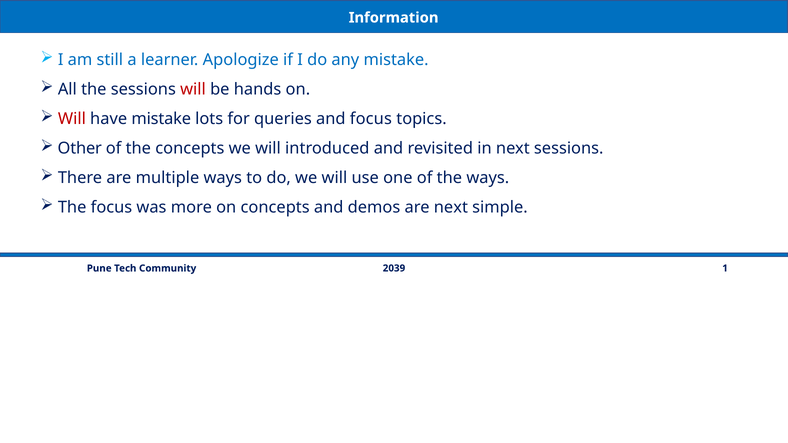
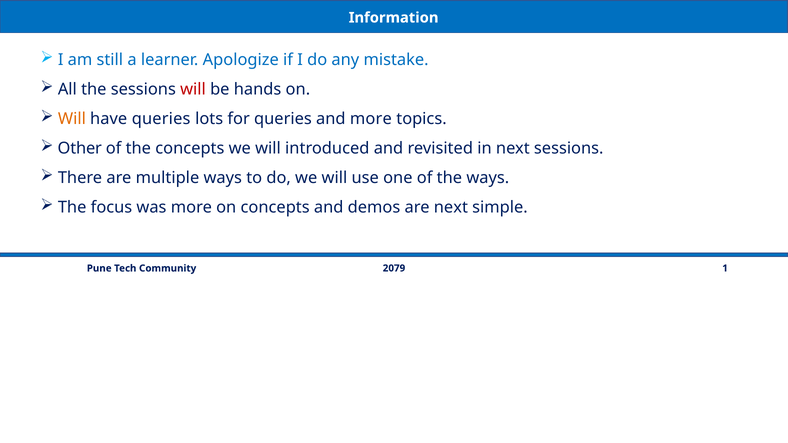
Will at (72, 119) colour: red -> orange
have mistake: mistake -> queries
and focus: focus -> more
2039: 2039 -> 2079
